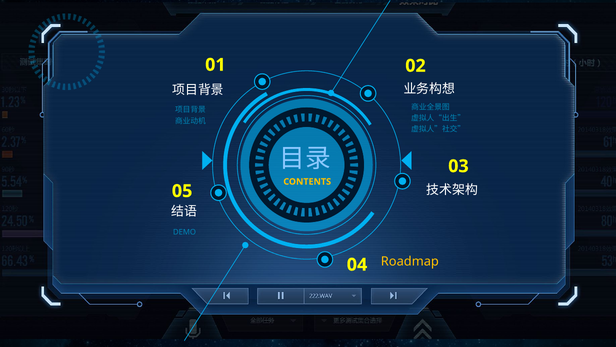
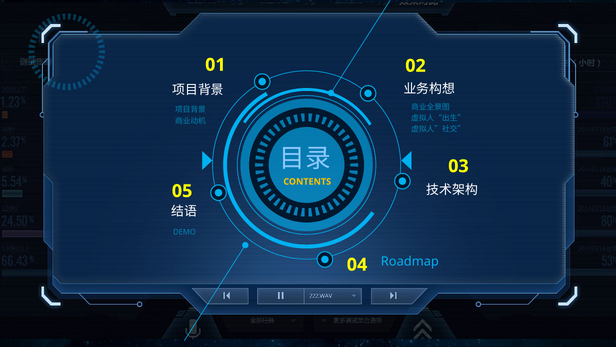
Roadmap colour: yellow -> light blue
